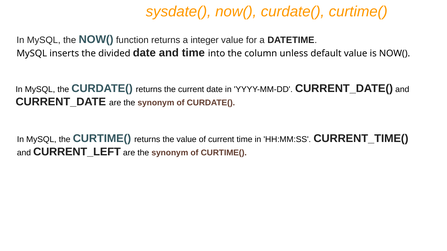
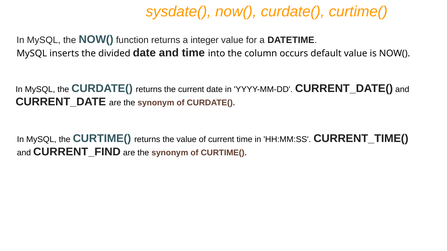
unless: unless -> occurs
CURRENT_LEFT: CURRENT_LEFT -> CURRENT_FIND
